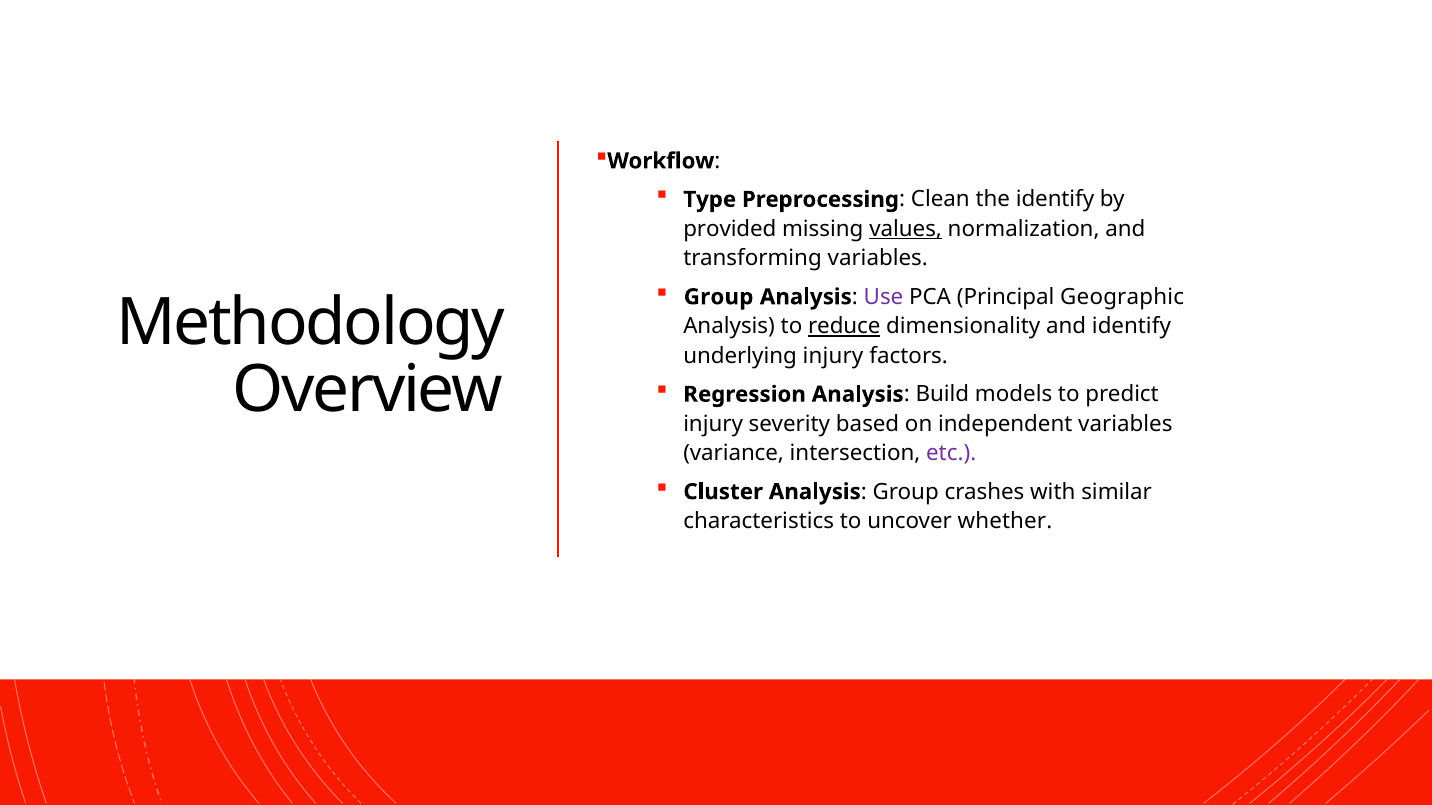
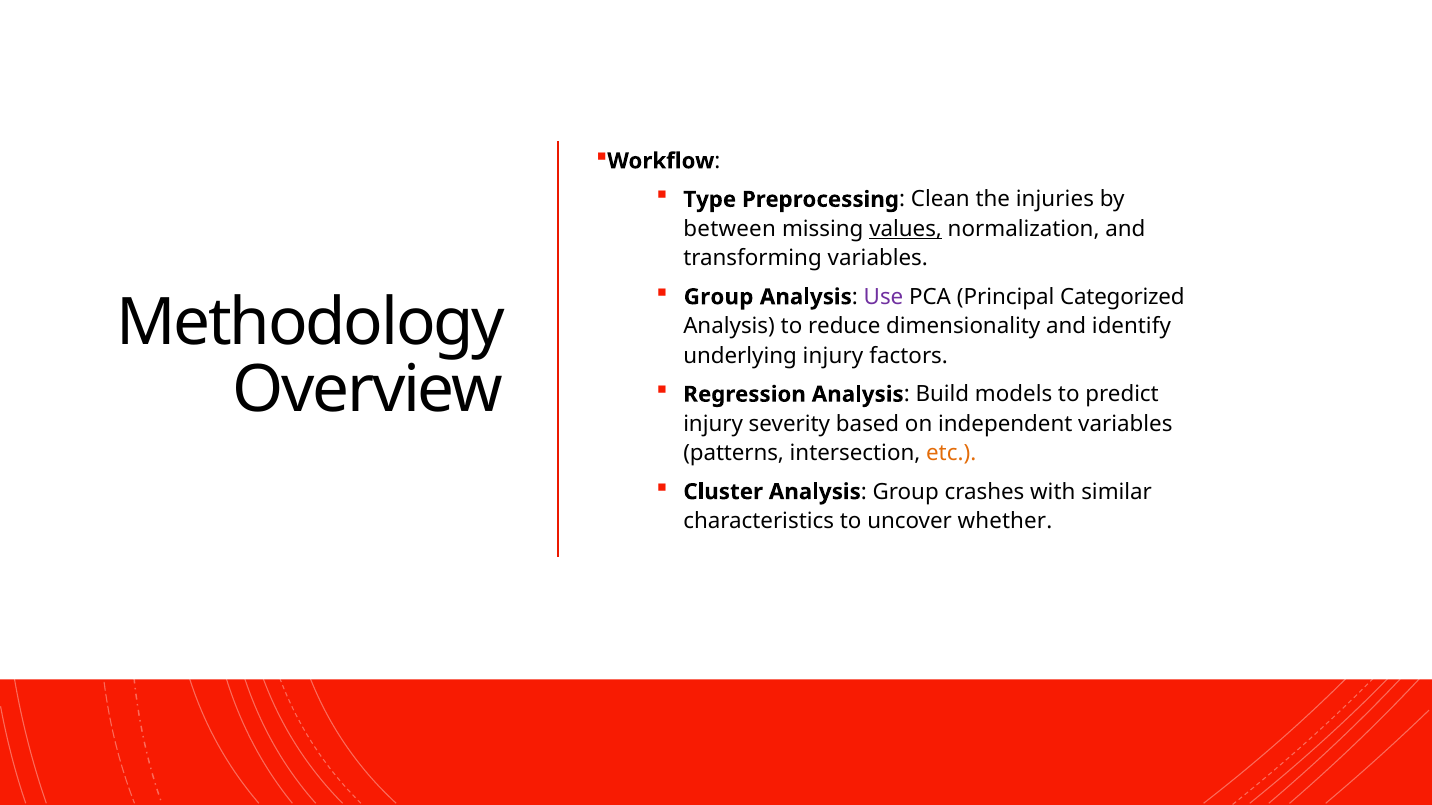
the identify: identify -> injuries
provided: provided -> between
Geographic: Geographic -> Categorized
reduce underline: present -> none
variance: variance -> patterns
etc colour: purple -> orange
